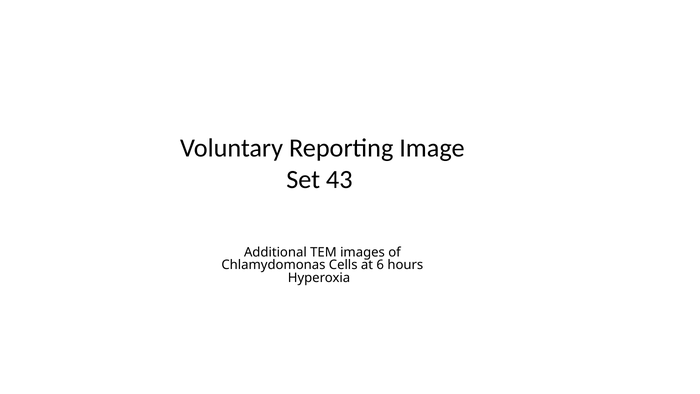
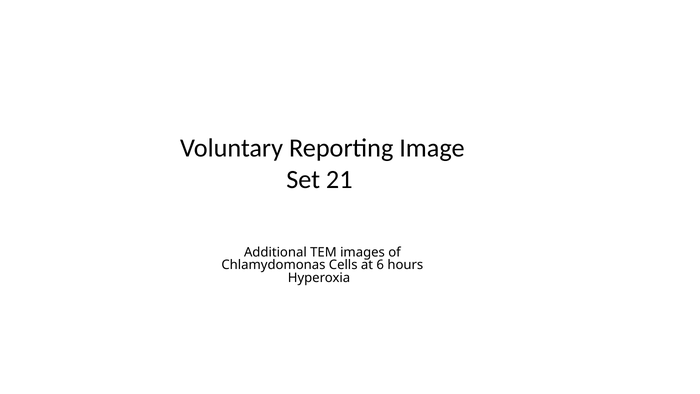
43: 43 -> 21
